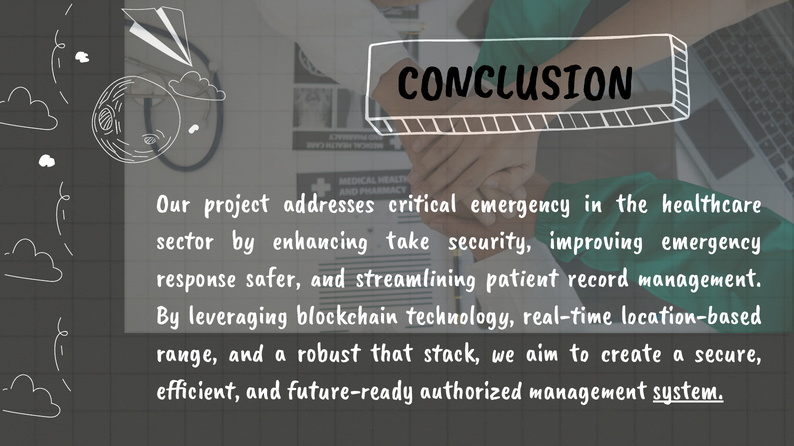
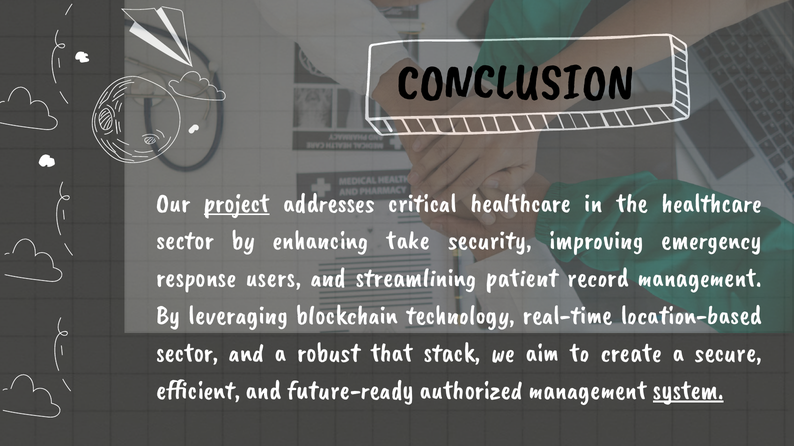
project underline: none -> present
critical emergency: emergency -> healthcare
safer: safer -> users
range at (187, 353): range -> sector
